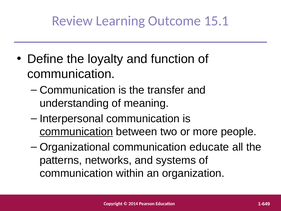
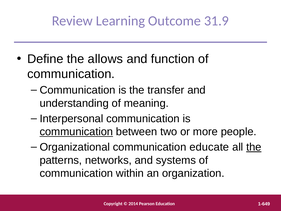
15.1: 15.1 -> 31.9
loyalty: loyalty -> allows
the at (254, 147) underline: none -> present
